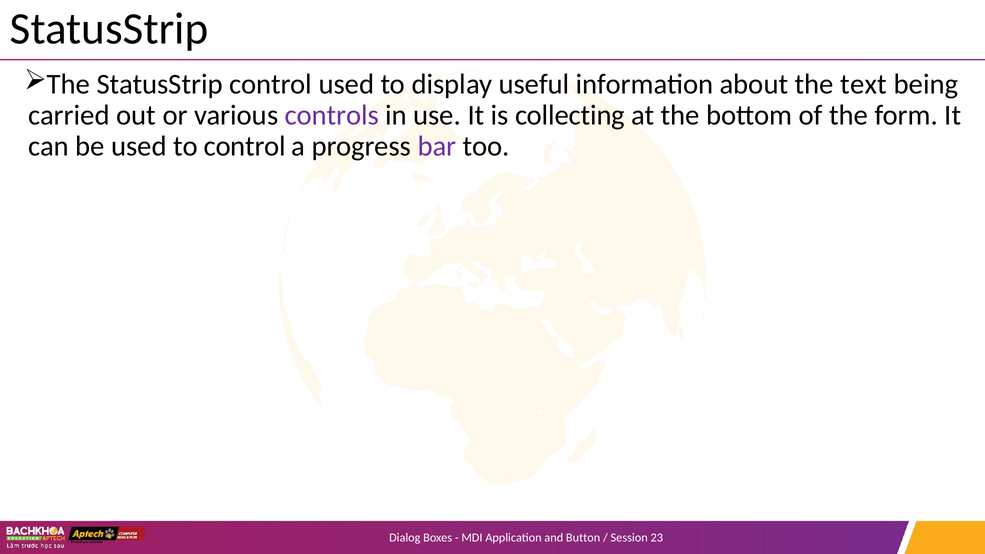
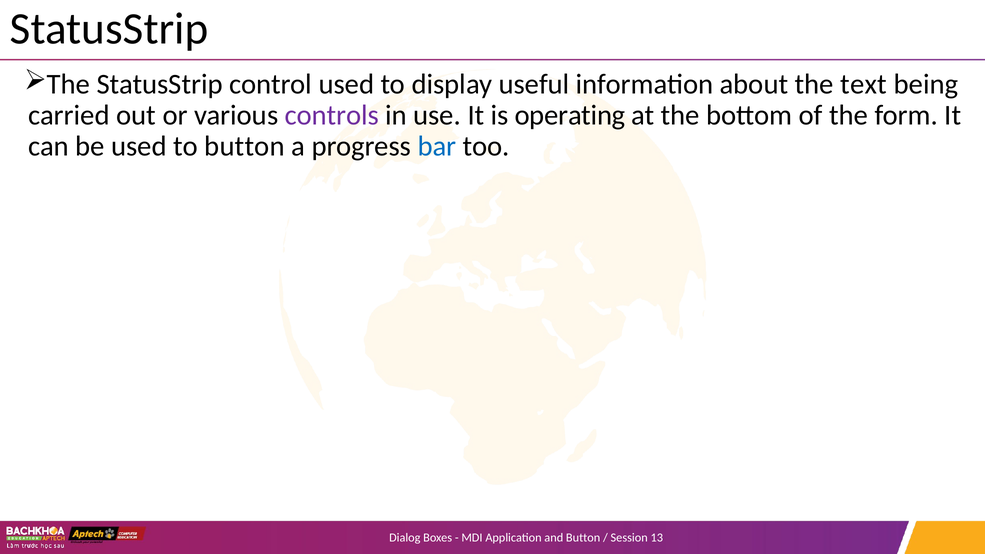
collecting: collecting -> operating
to control: control -> button
bar colour: purple -> blue
23: 23 -> 13
